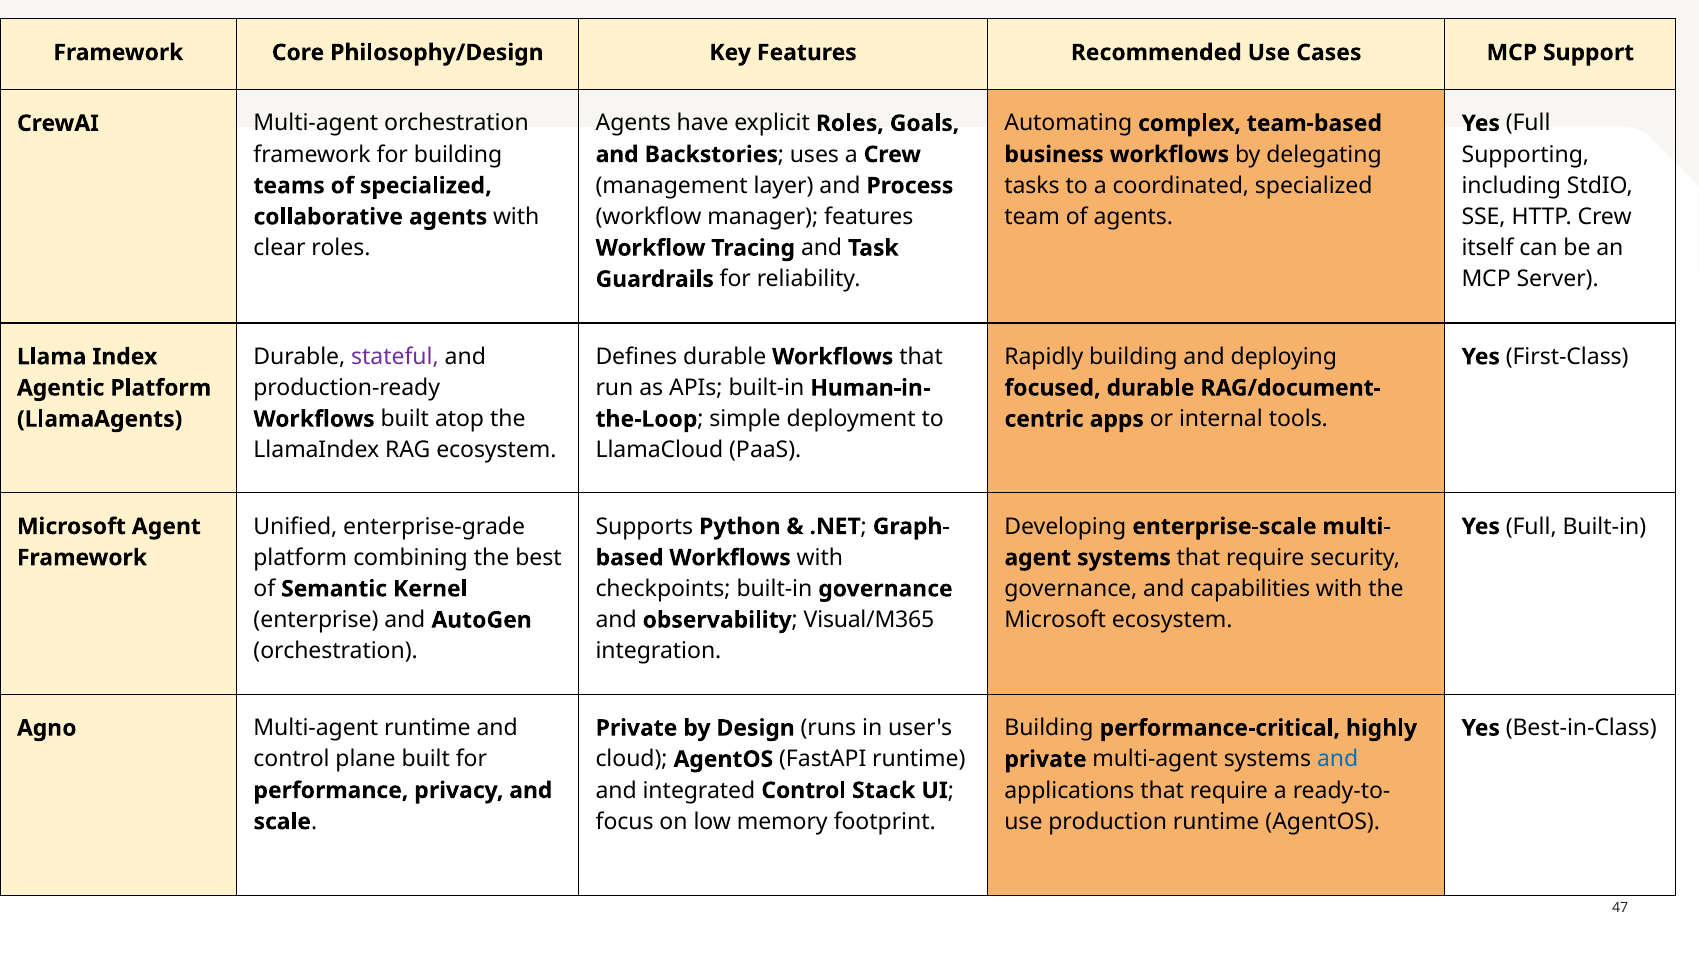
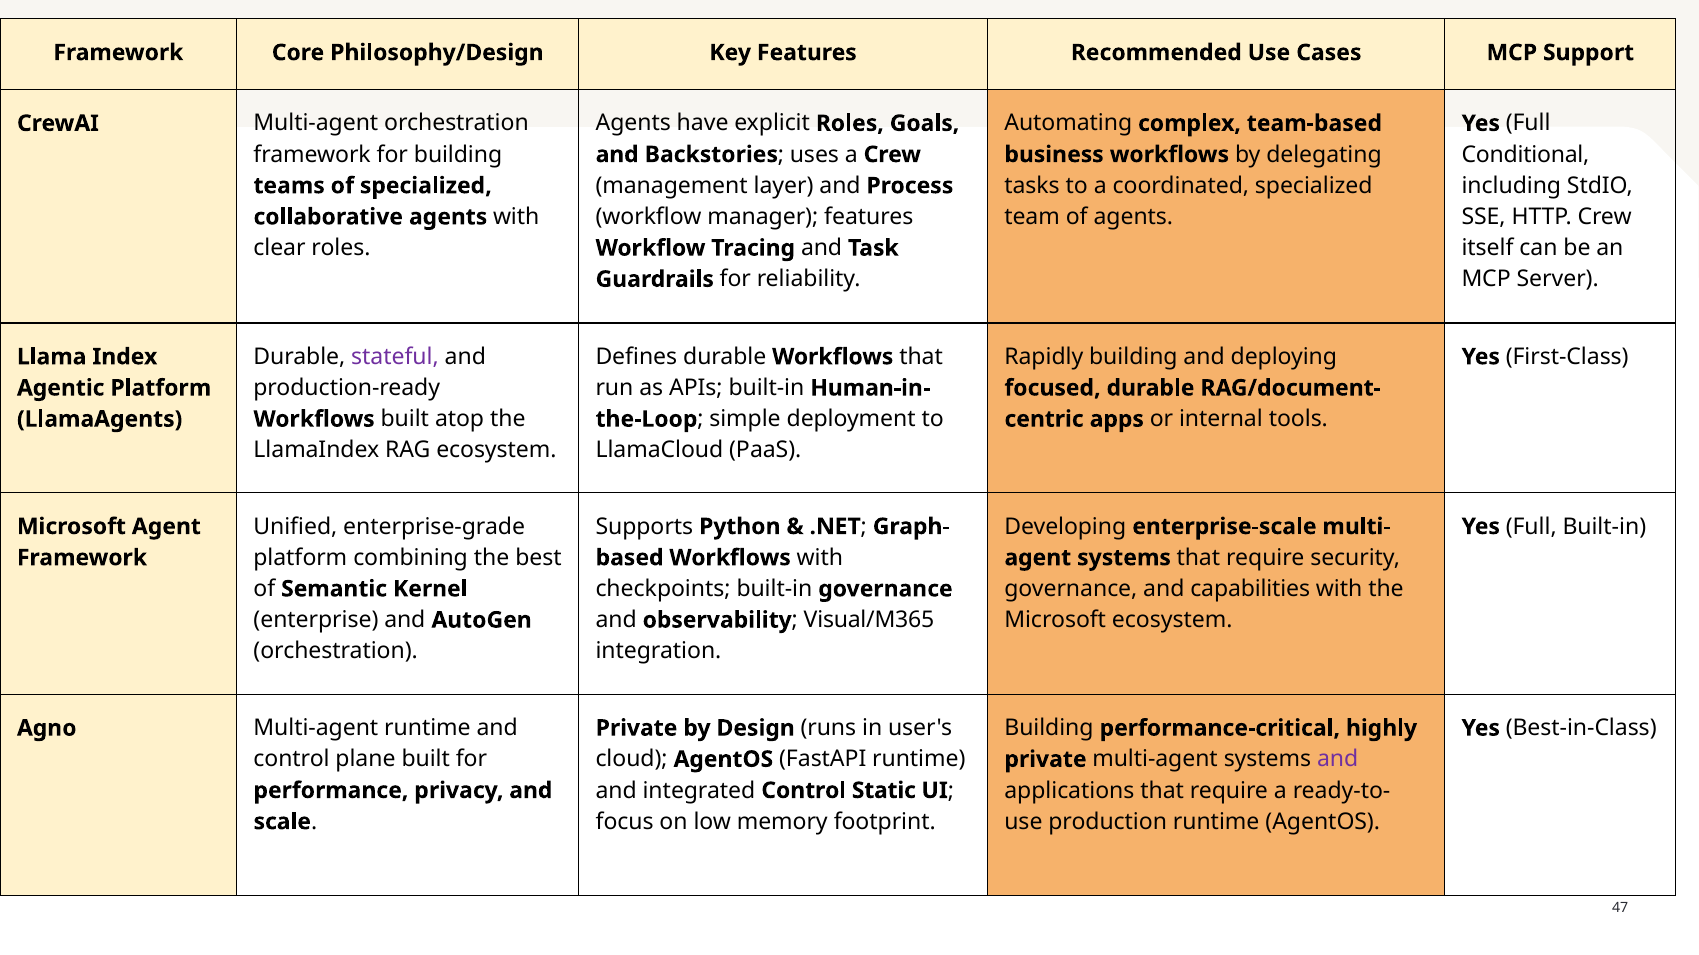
Supporting: Supporting -> Conditional
and at (1338, 760) colour: blue -> purple
Stack: Stack -> Static
